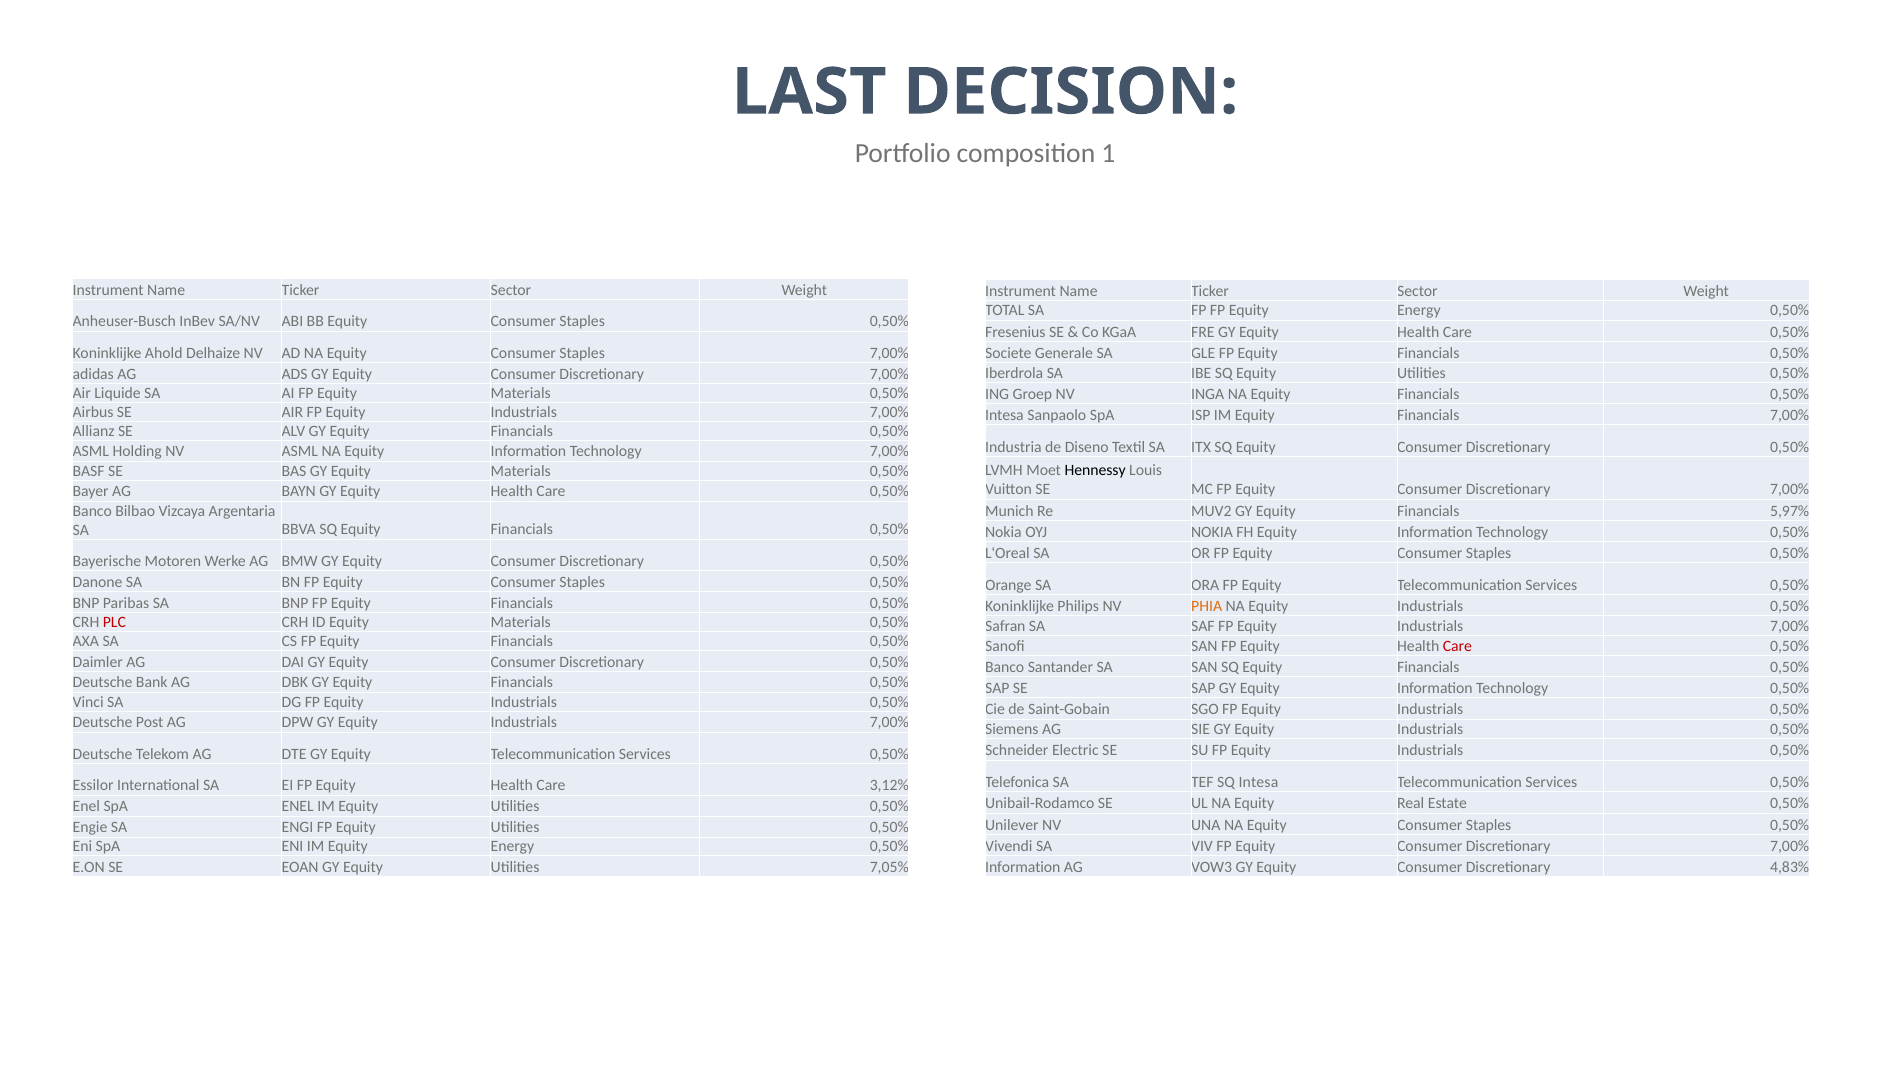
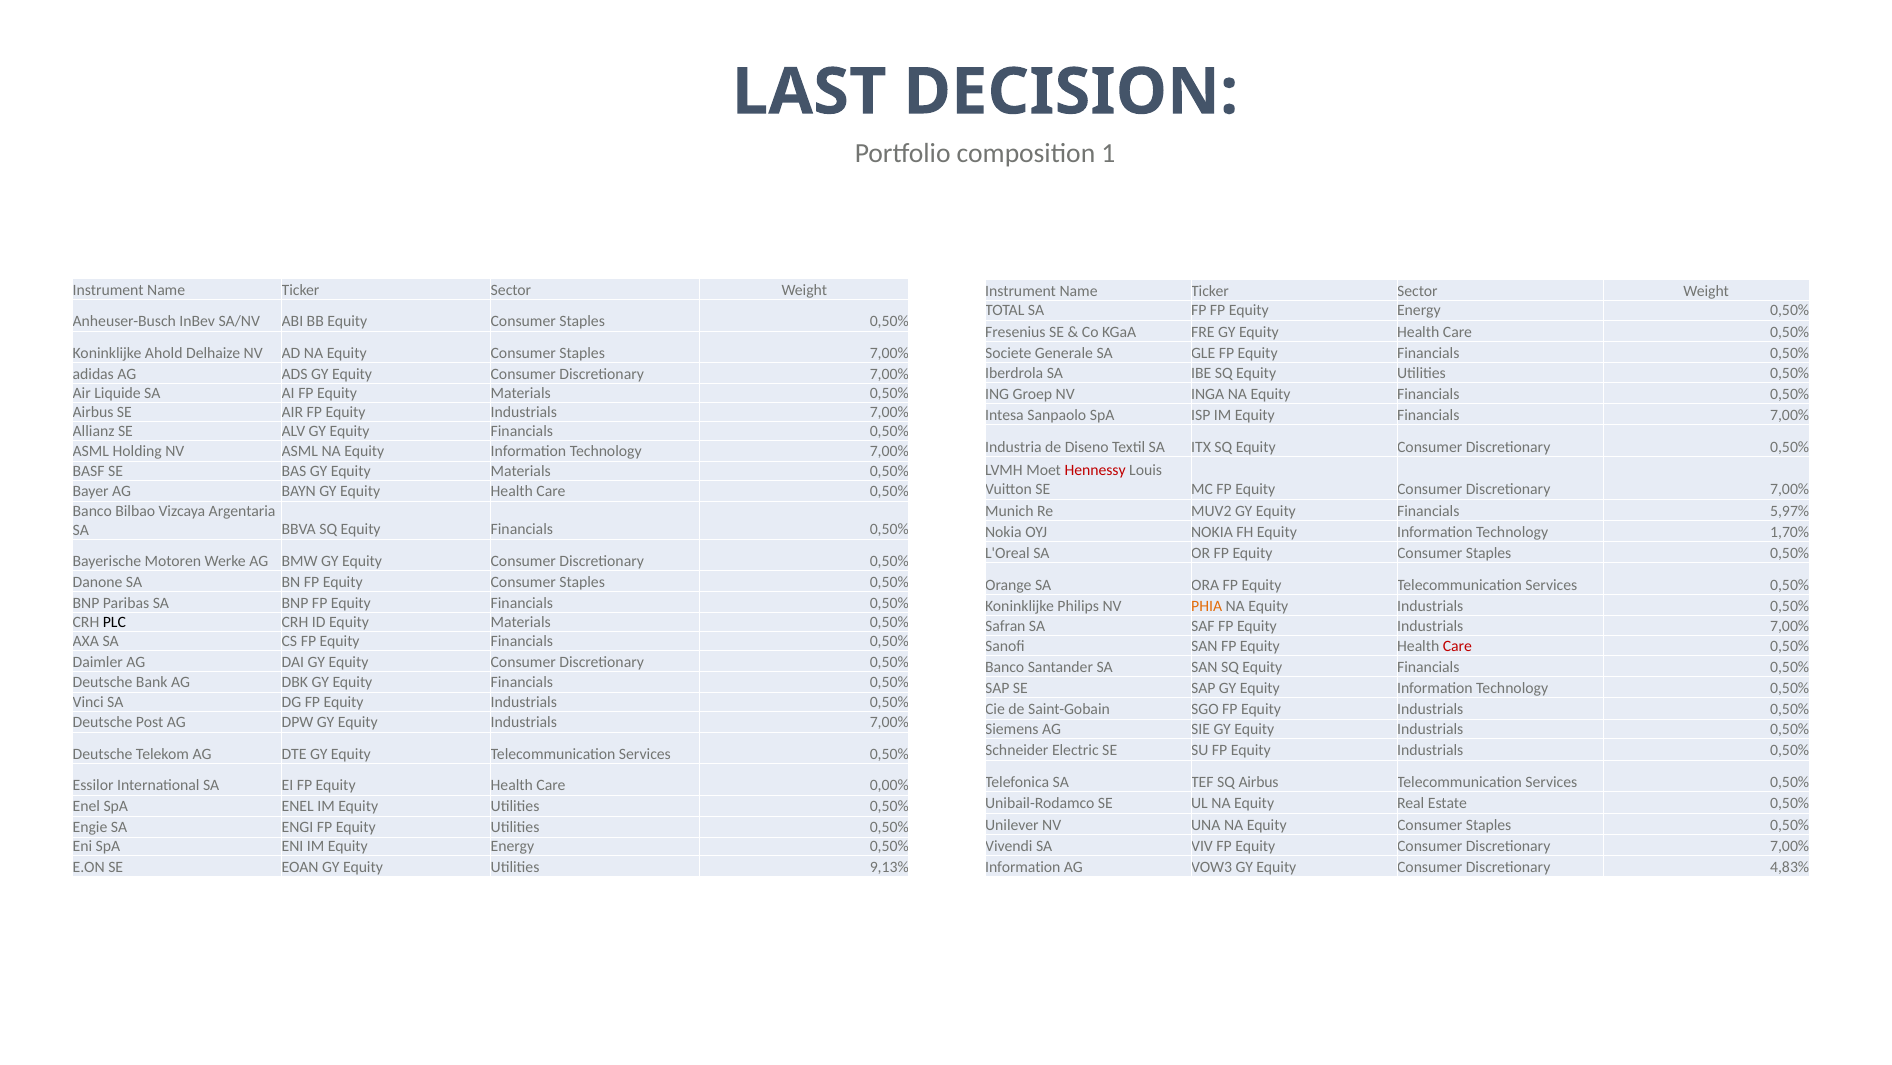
Hennessy colour: black -> red
0,50% at (1790, 532): 0,50% -> 1,70%
PLC colour: red -> black
SQ Intesa: Intesa -> Airbus
3,12%: 3,12% -> 0,00%
7,05%: 7,05% -> 9,13%
